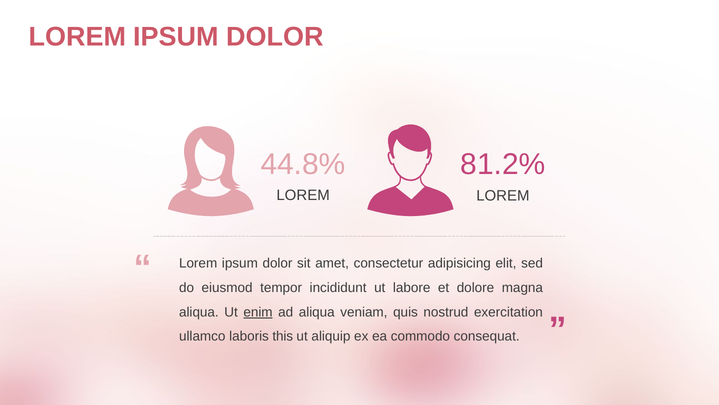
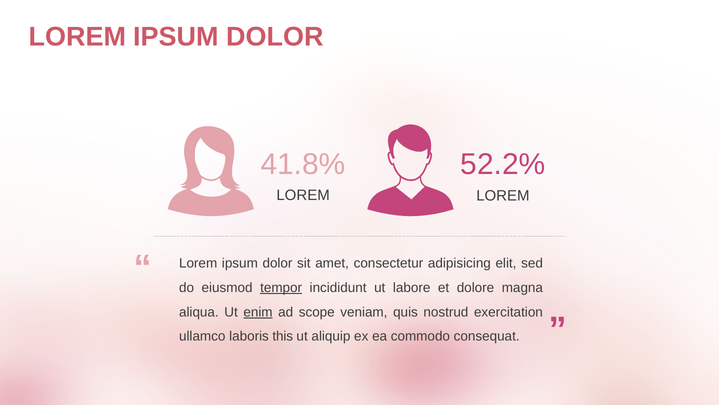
44.8%: 44.8% -> 41.8%
81.2%: 81.2% -> 52.2%
tempor underline: none -> present
ad aliqua: aliqua -> scope
